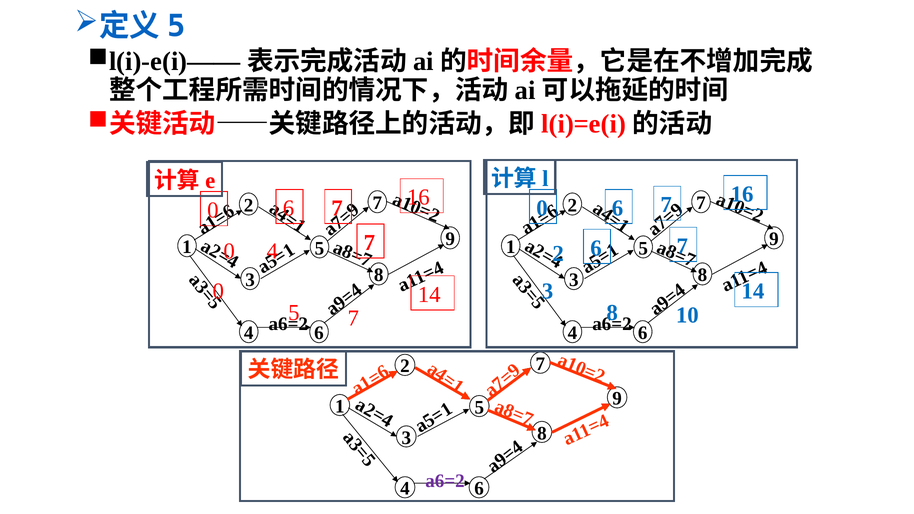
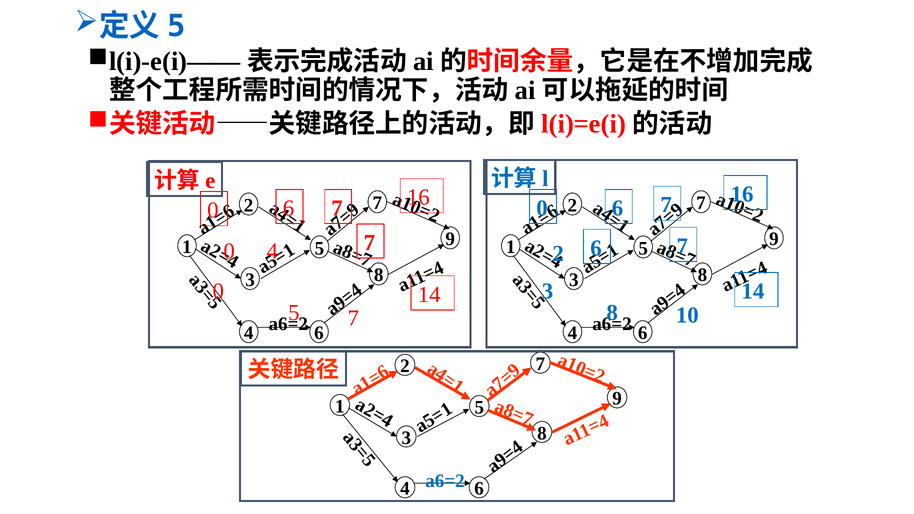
a6=2 at (445, 481) colour: purple -> blue
